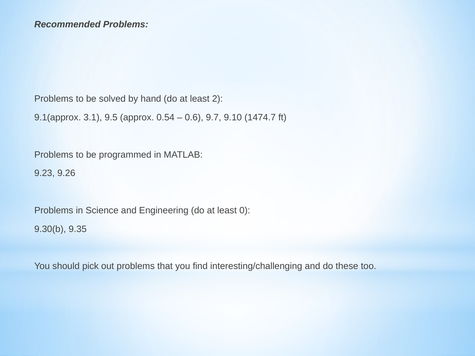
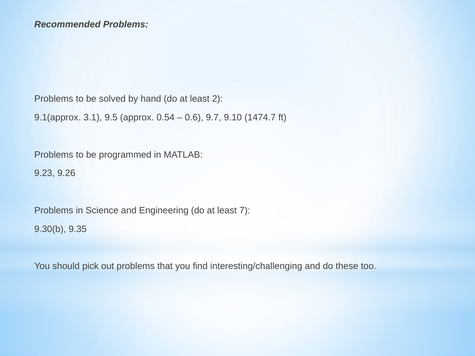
0: 0 -> 7
